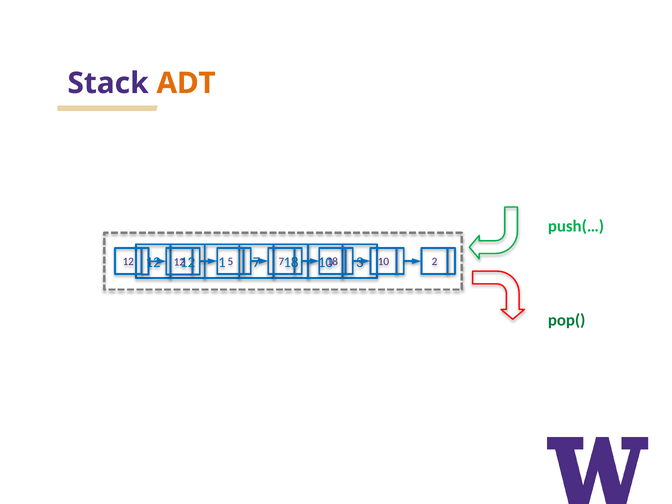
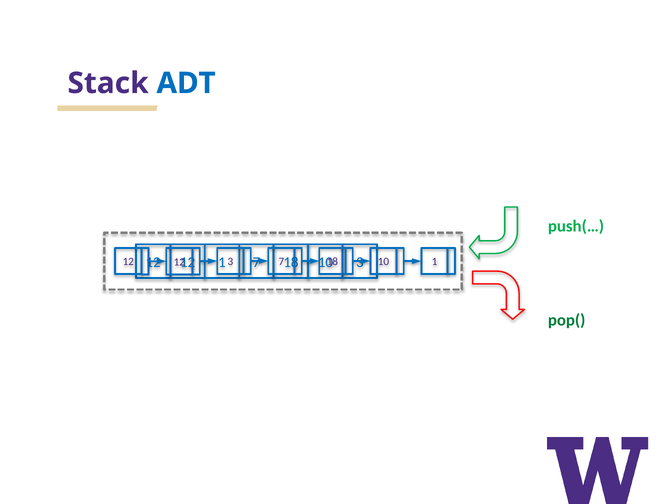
ADT colour: orange -> blue
5 at (230, 262): 5 -> 3
10 2: 2 -> 1
